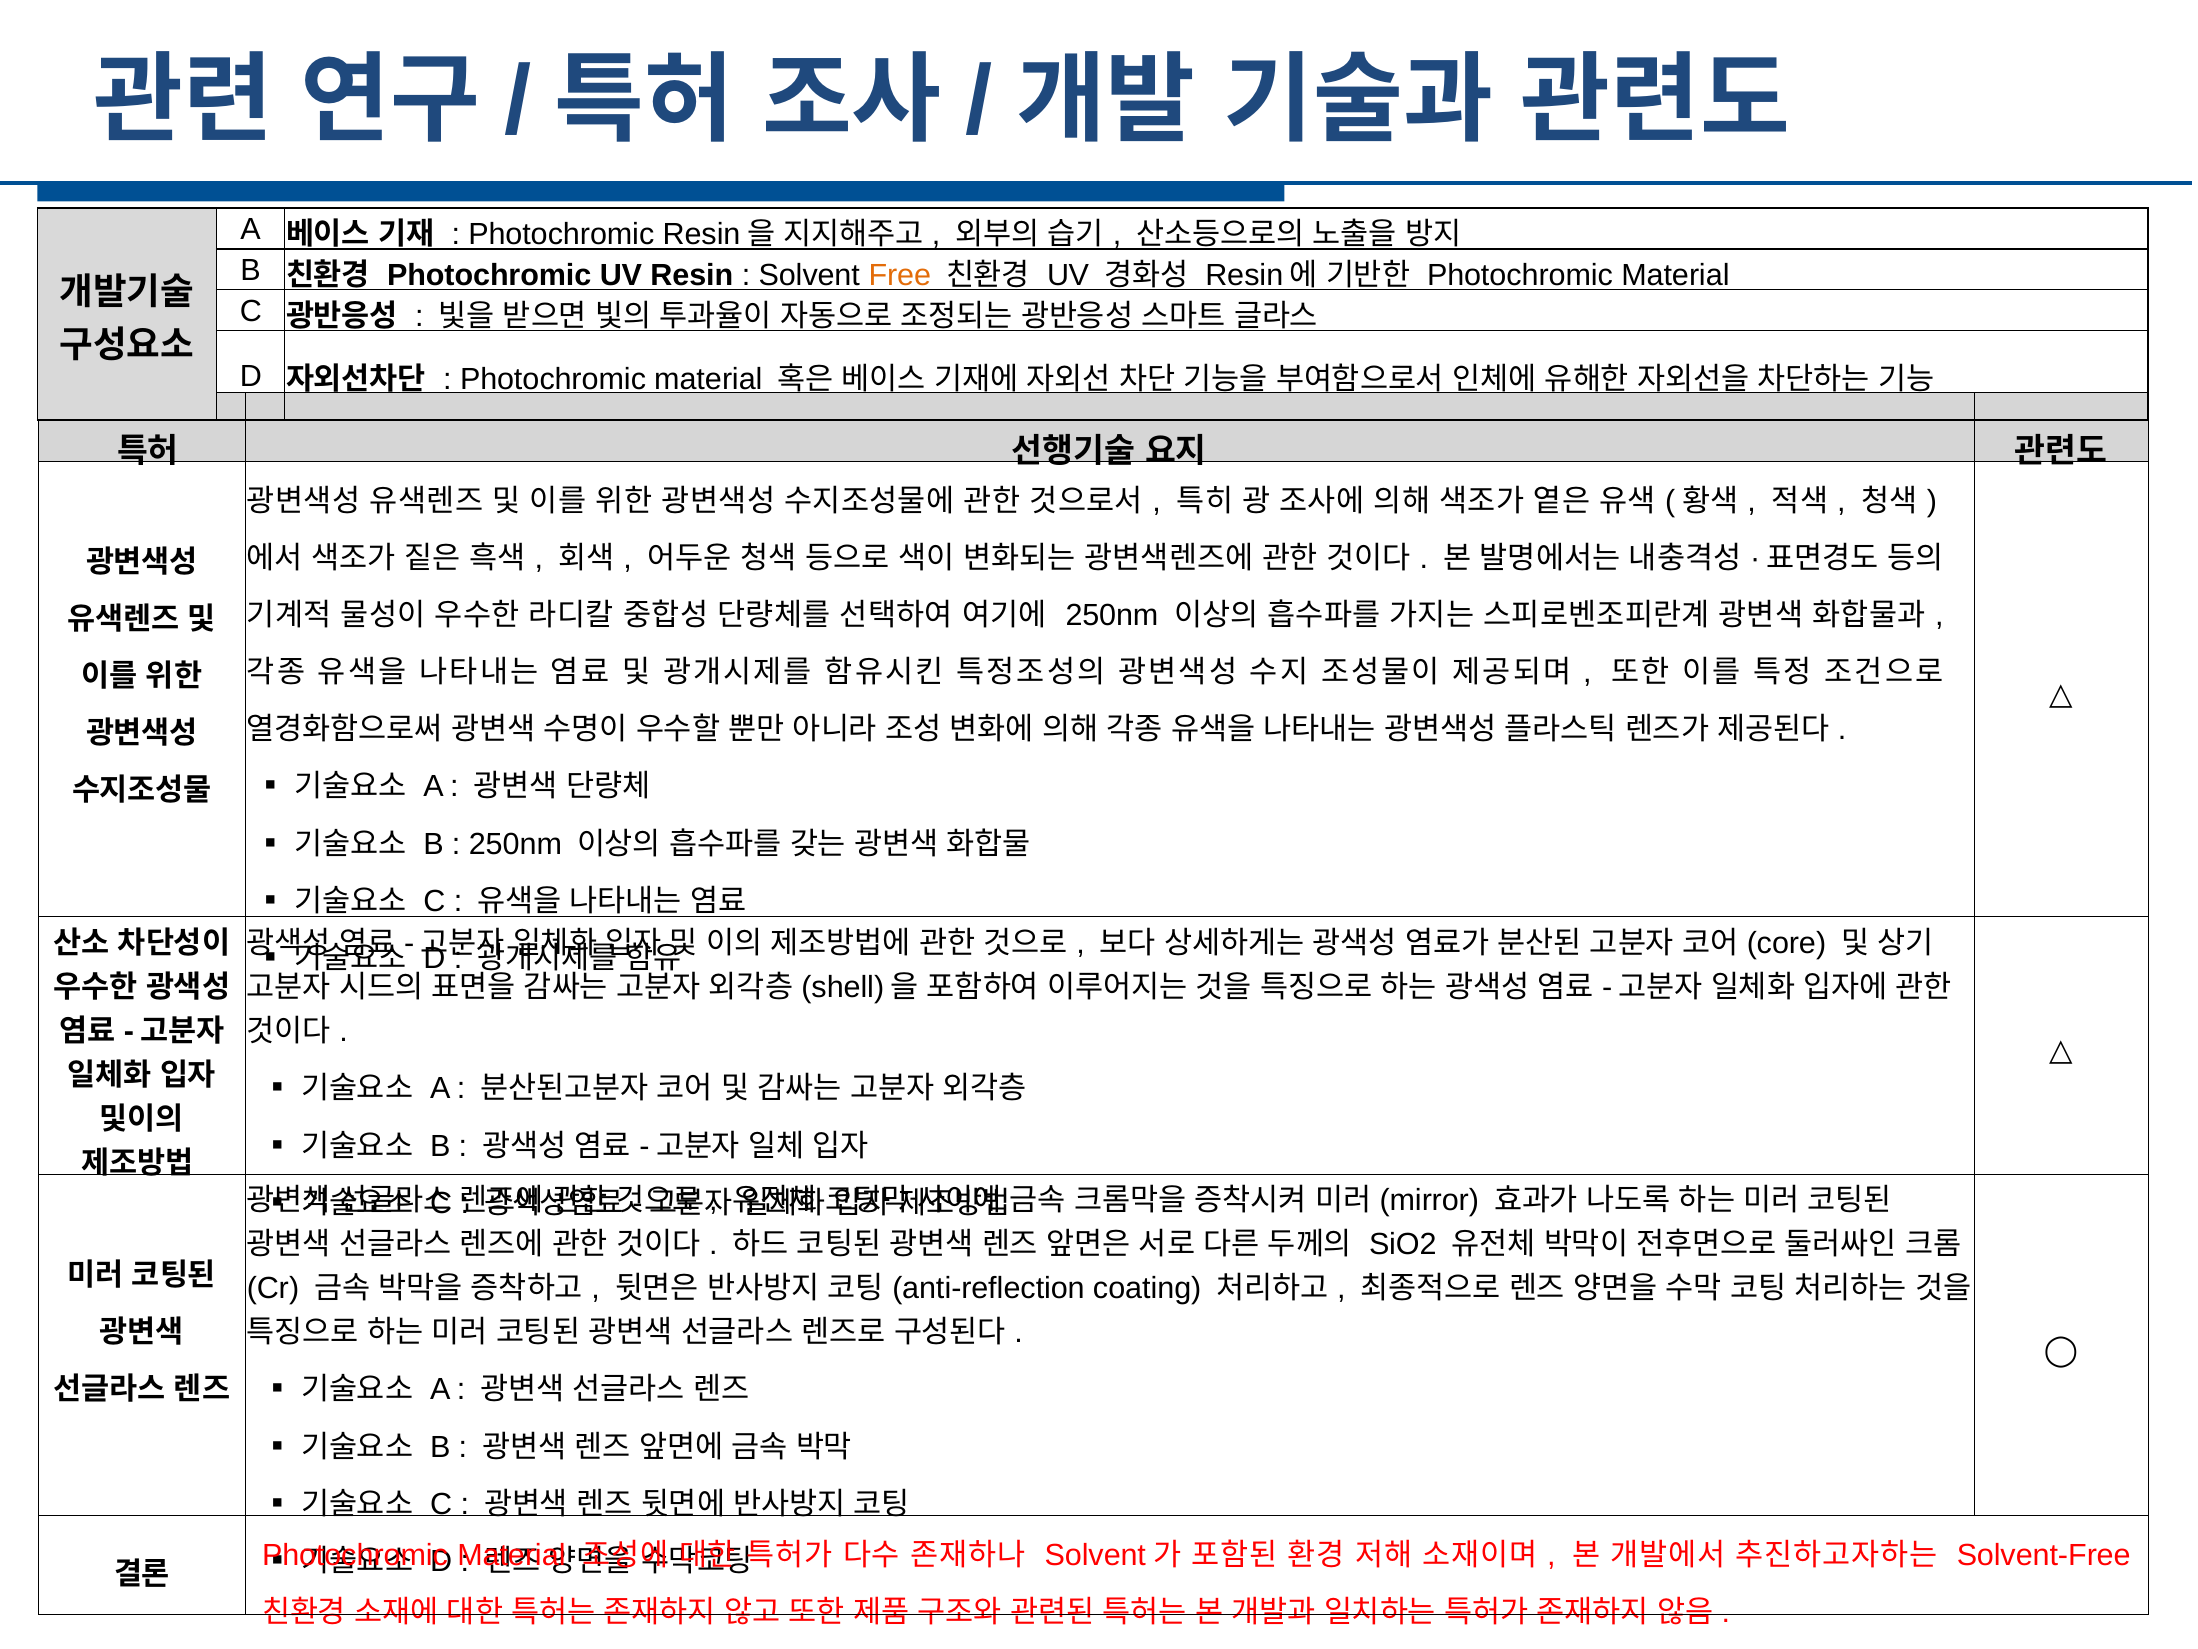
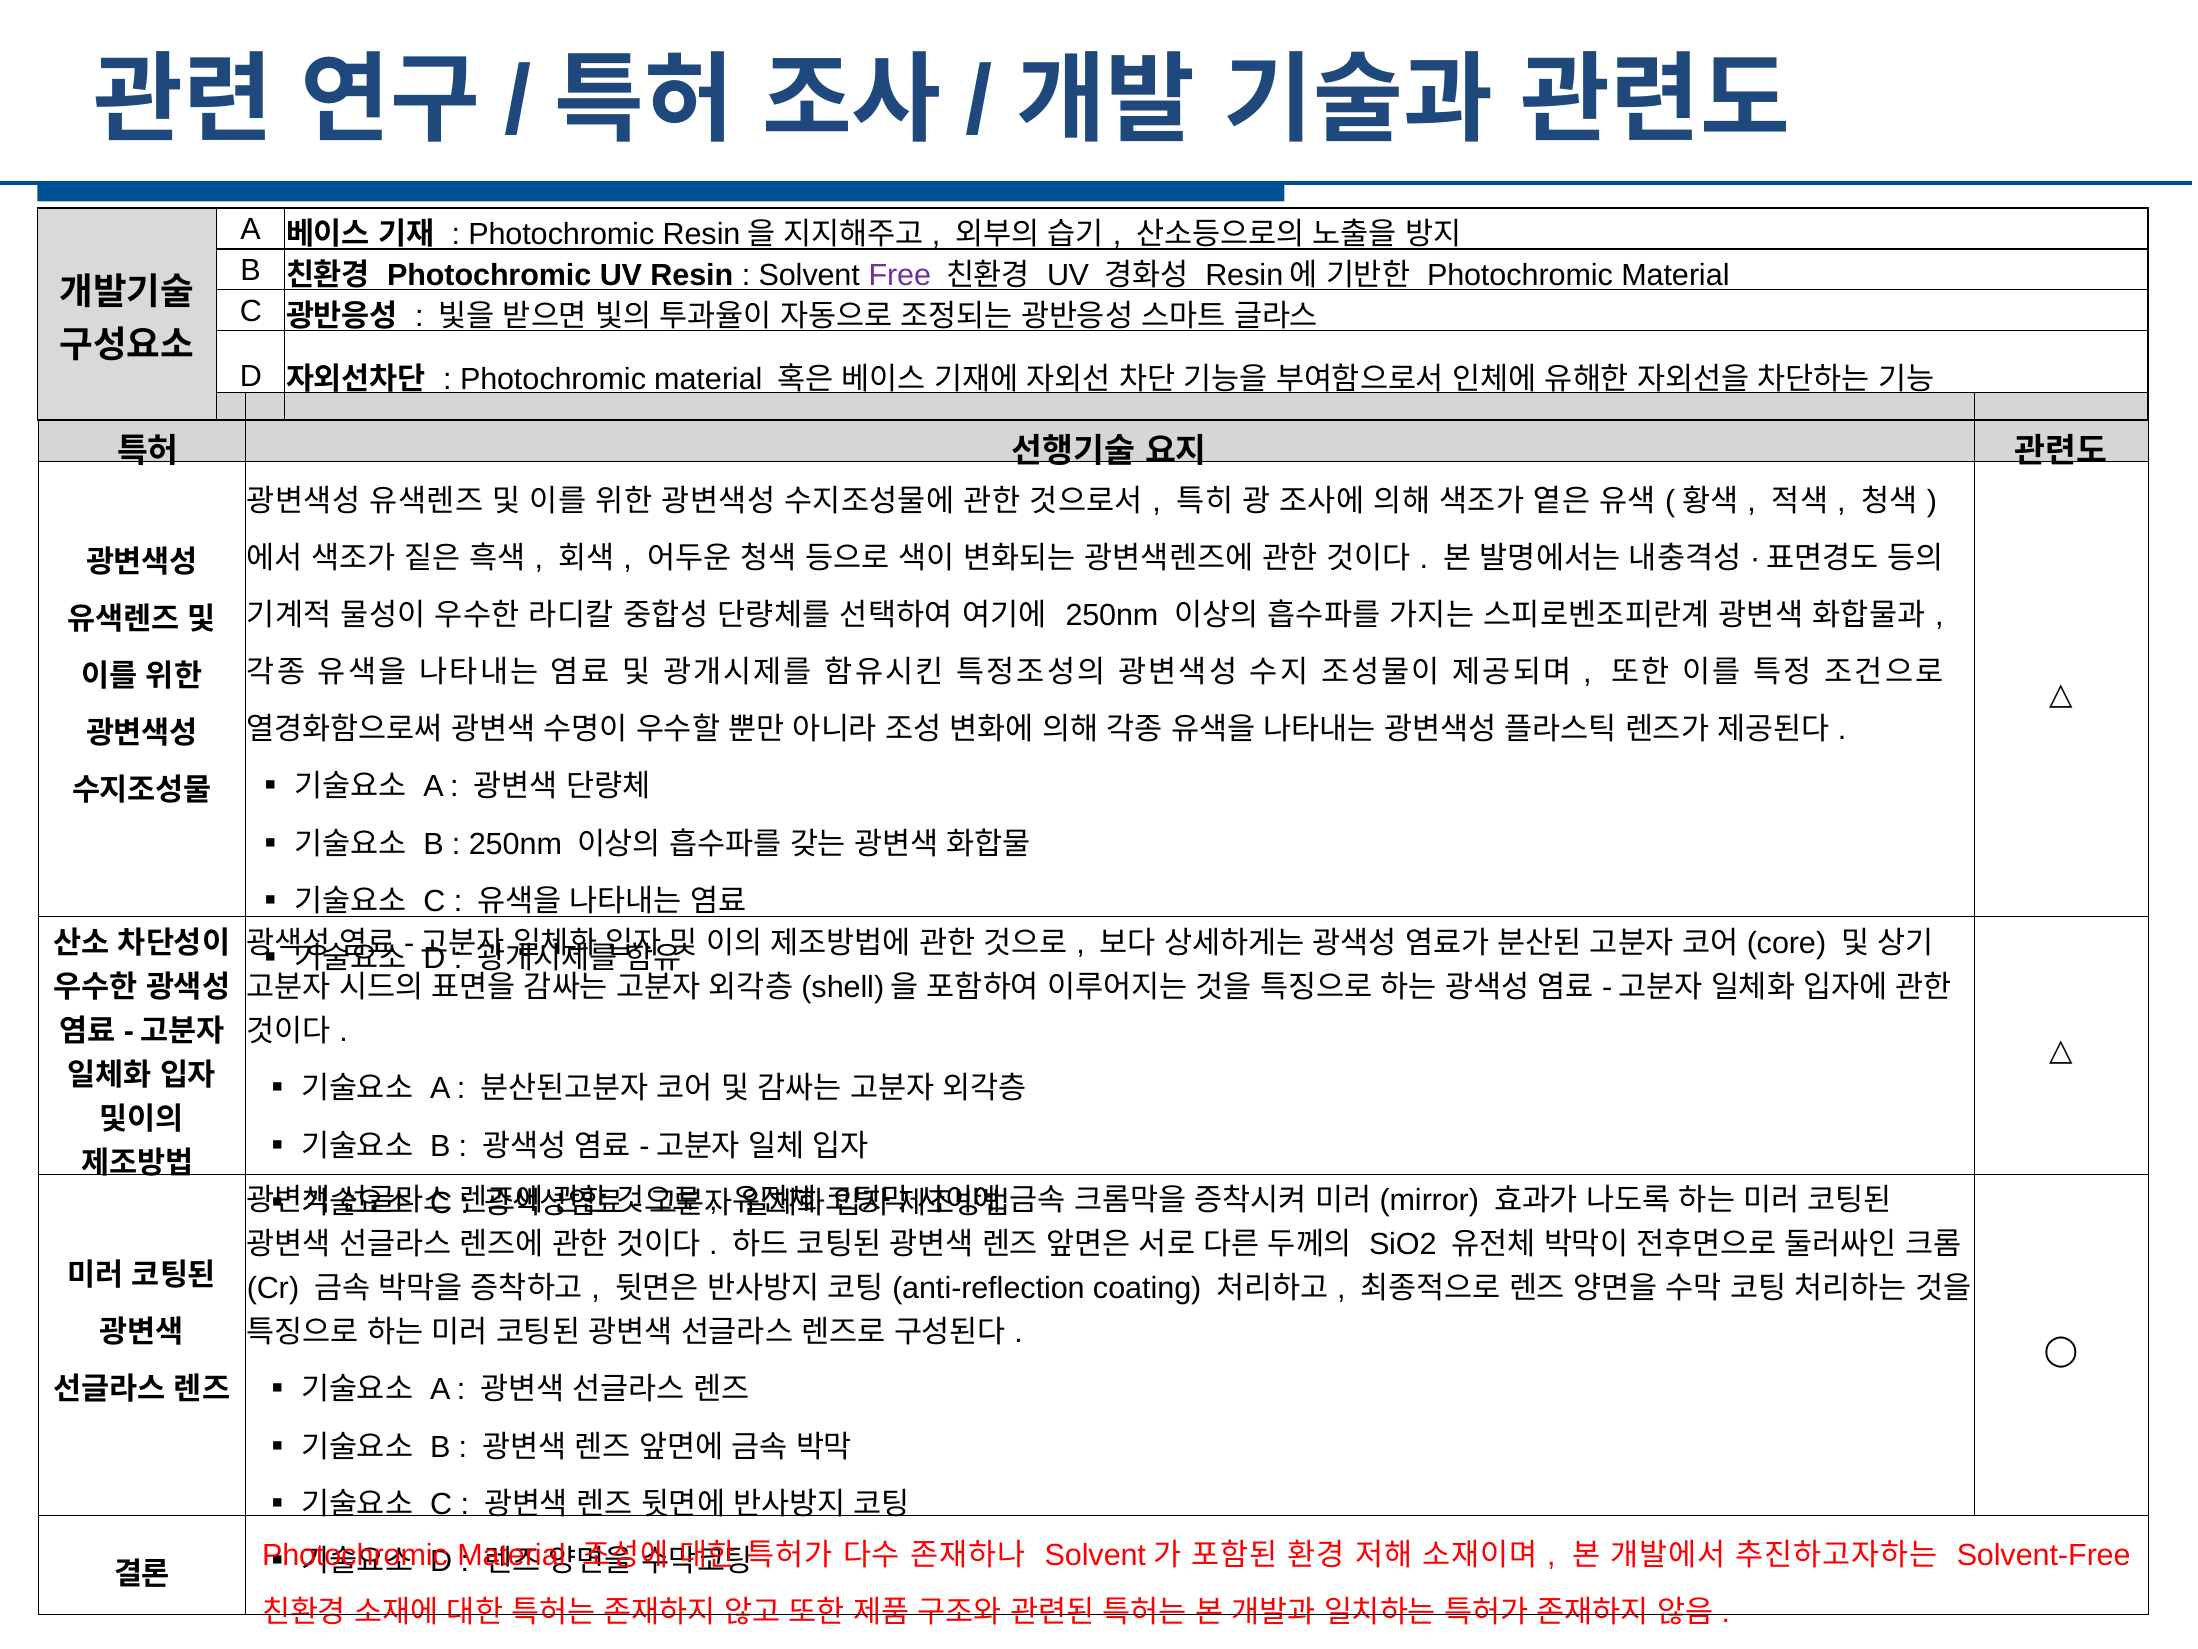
Free colour: orange -> purple
